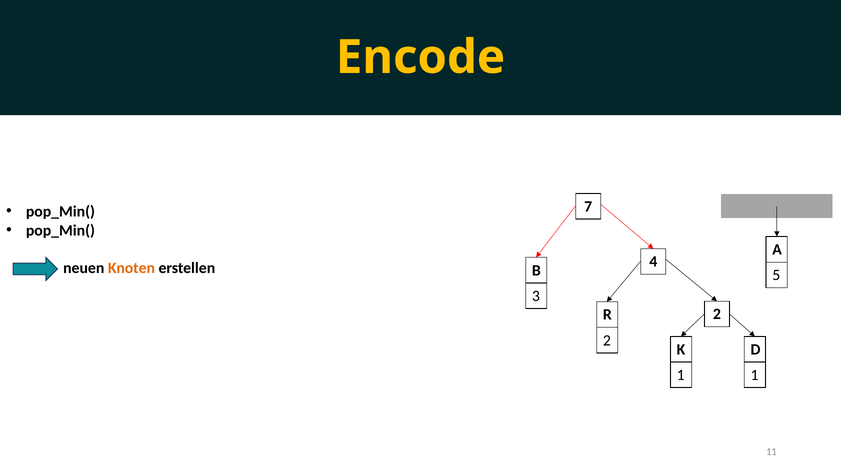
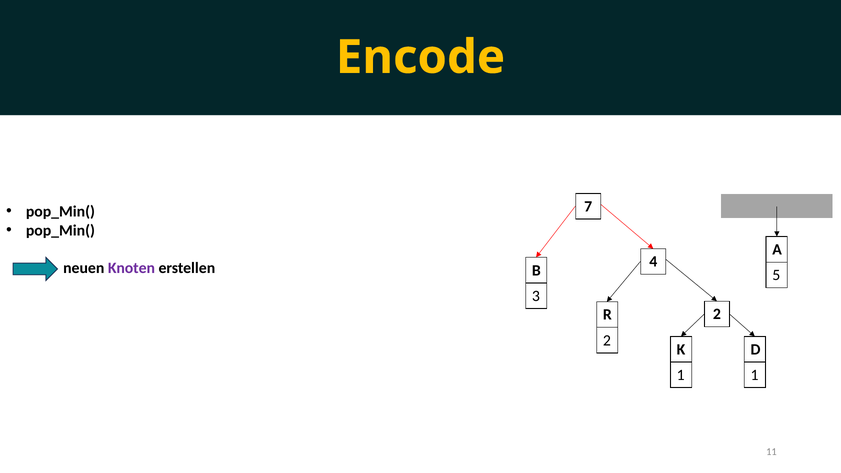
Knoten colour: orange -> purple
